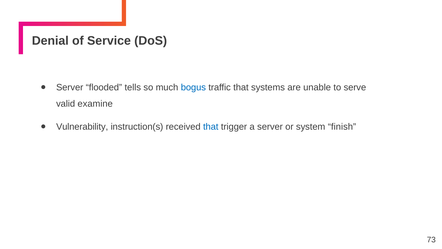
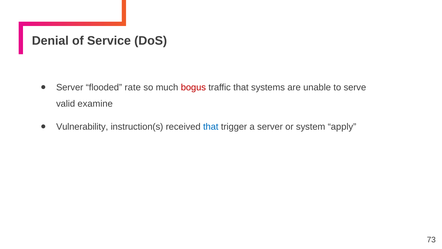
tells: tells -> rate
bogus colour: blue -> red
finish: finish -> apply
